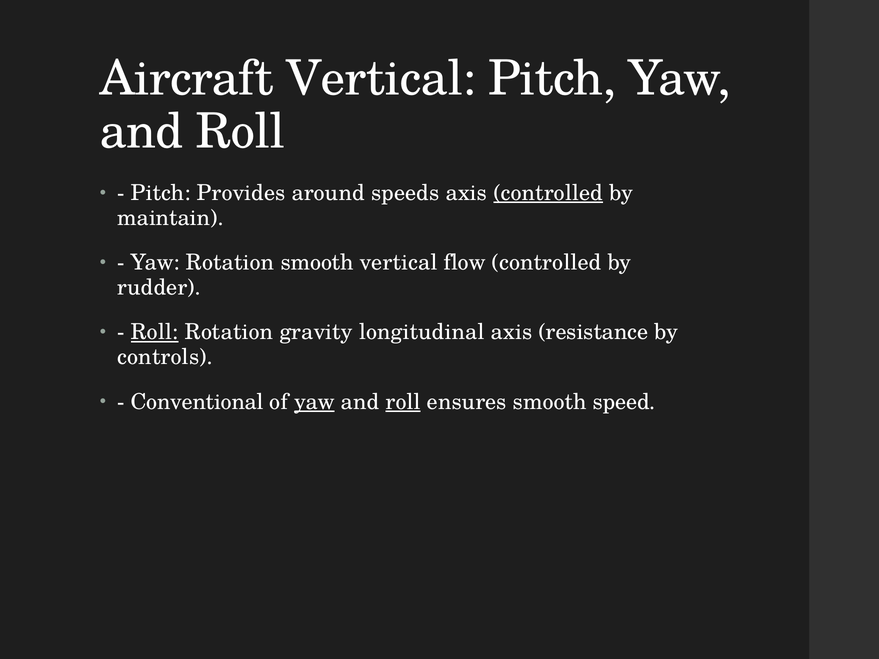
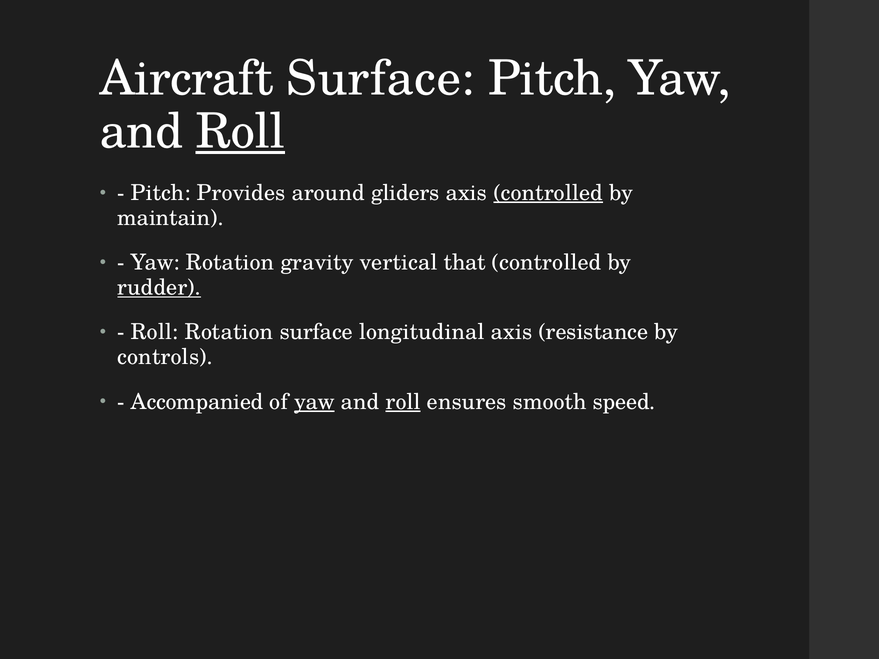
Aircraft Vertical: Vertical -> Surface
Roll at (240, 131) underline: none -> present
speeds: speeds -> gliders
Rotation smooth: smooth -> gravity
flow: flow -> that
rudder underline: none -> present
Roll at (155, 332) underline: present -> none
Rotation gravity: gravity -> surface
Conventional: Conventional -> Accompanied
